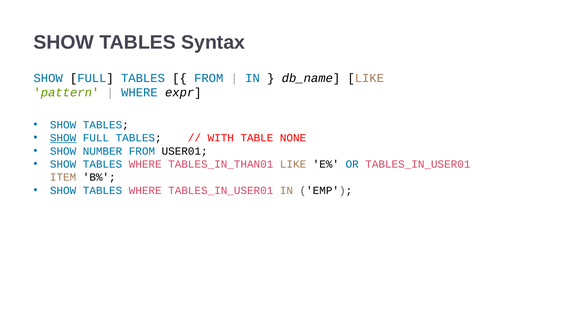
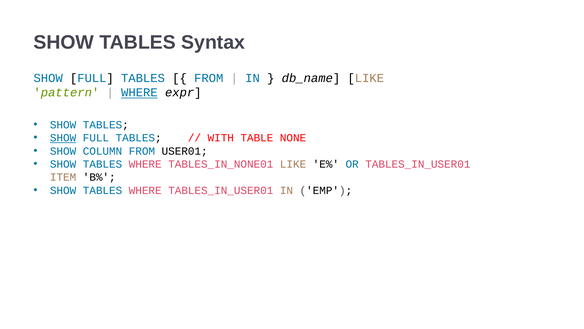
WHERE at (139, 92) underline: none -> present
NUMBER: NUMBER -> COLUMN
TABLES_IN_THAN01: TABLES_IN_THAN01 -> TABLES_IN_NONE01
